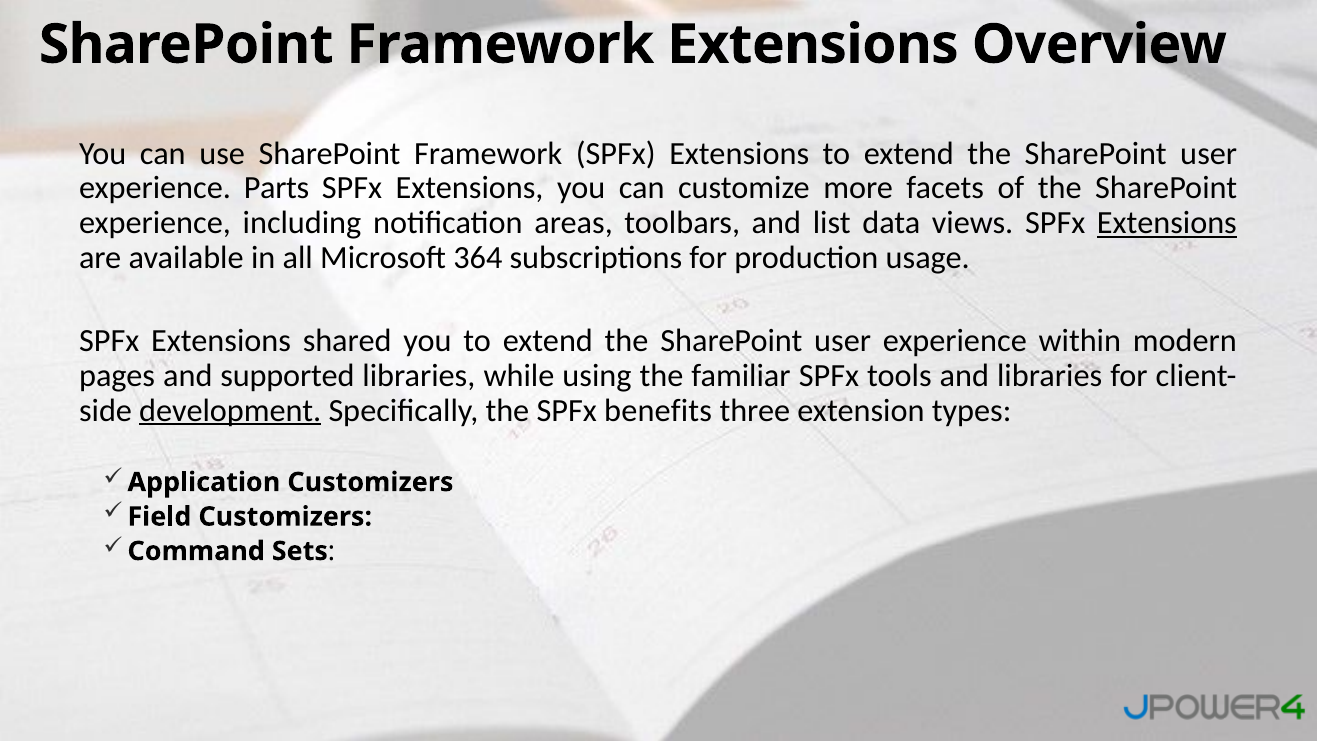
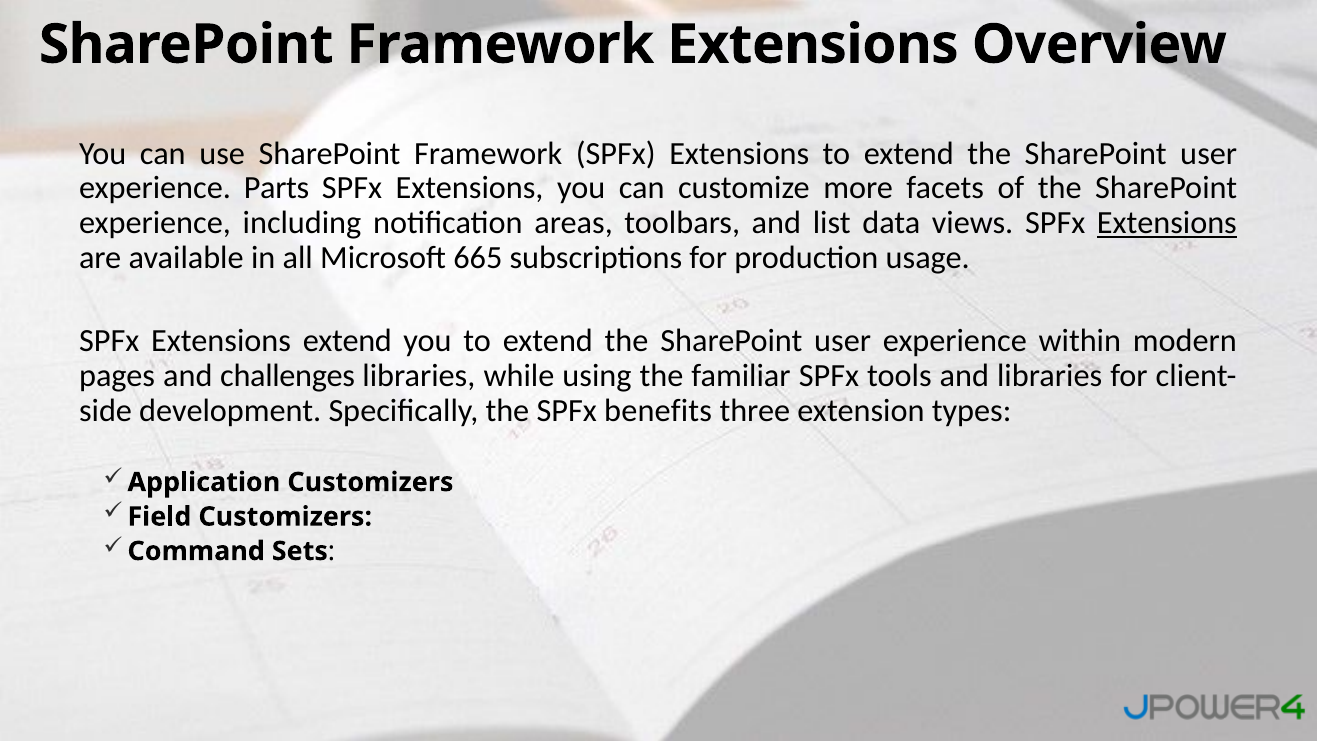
364: 364 -> 665
Extensions shared: shared -> extend
supported: supported -> challenges
development underline: present -> none
